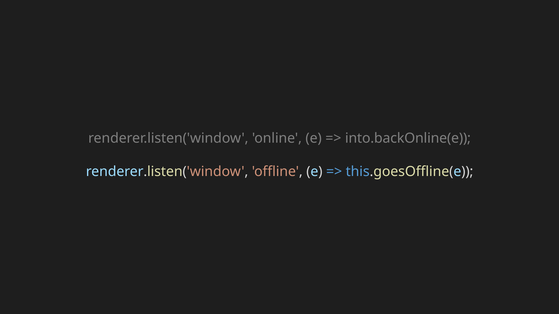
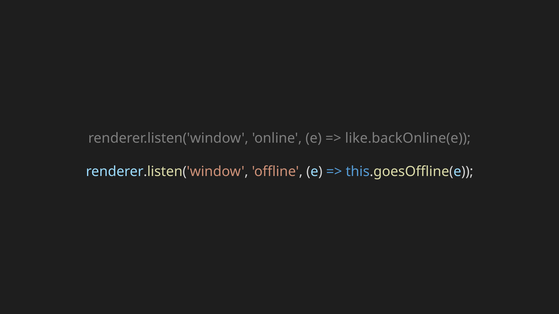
into.backOnline(e: into.backOnline(e -> like.backOnline(e
